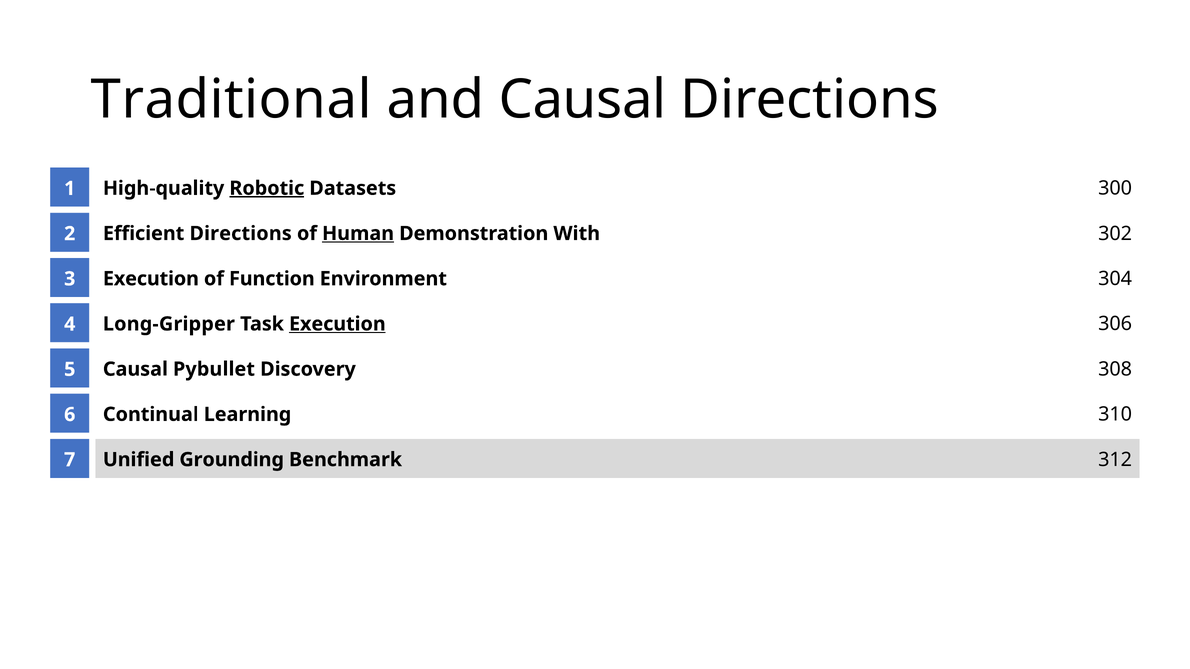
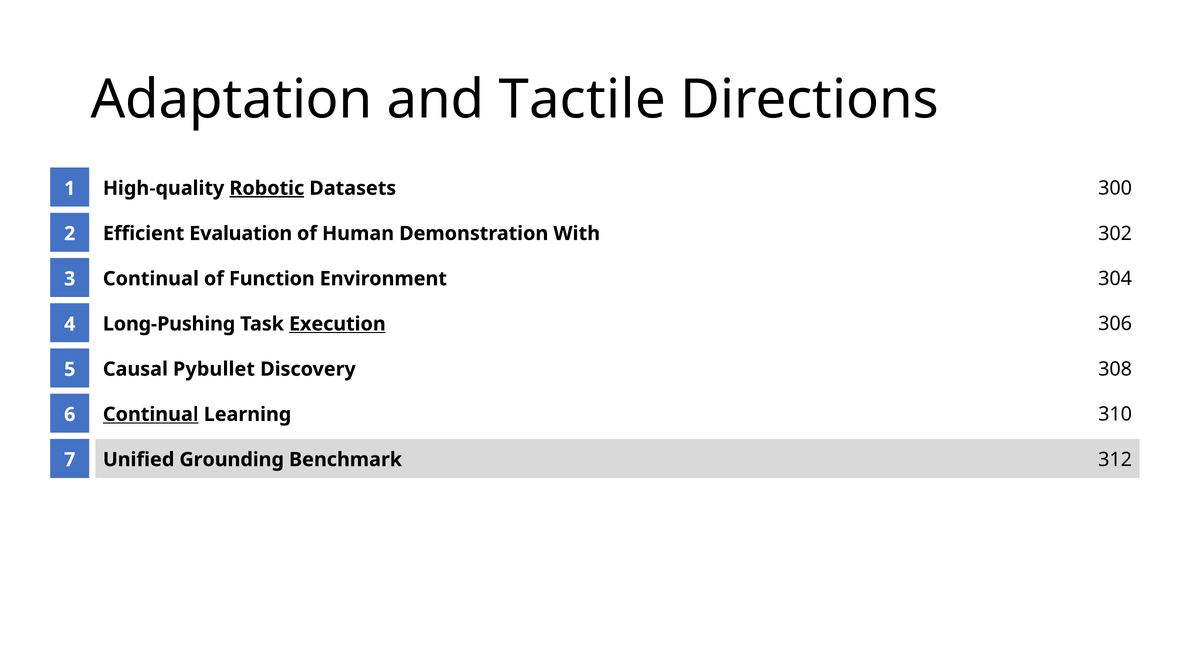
Traditional: Traditional -> Adaptation
and Causal: Causal -> Tactile
Efficient Directions: Directions -> Evaluation
Human underline: present -> none
Execution at (151, 279): Execution -> Continual
Long-Gripper: Long-Gripper -> Long-Pushing
Continual at (151, 415) underline: none -> present
